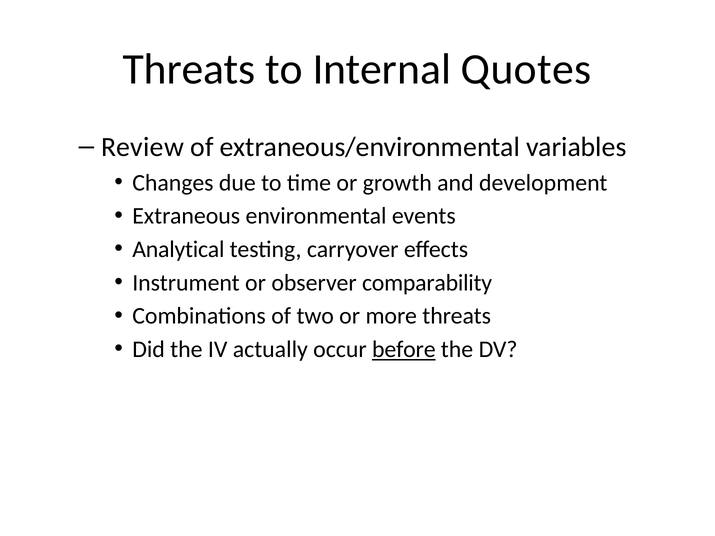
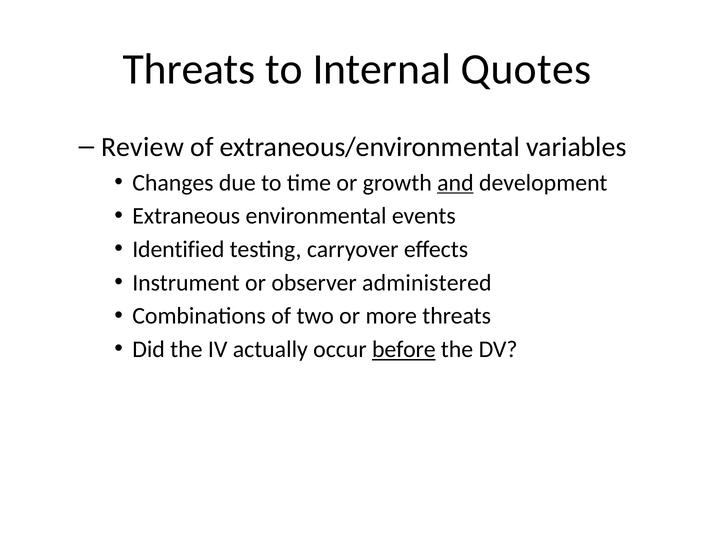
and underline: none -> present
Analytical: Analytical -> Identified
comparability: comparability -> administered
